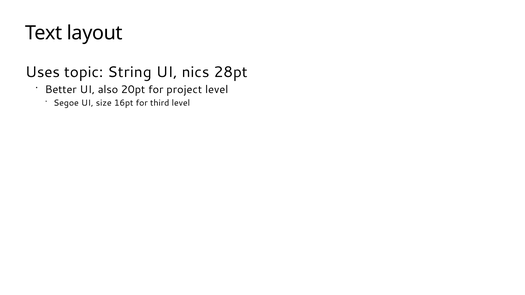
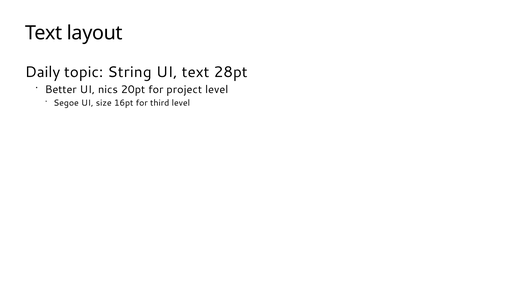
Uses: Uses -> Daily
UI nics: nics -> text
also: also -> nics
